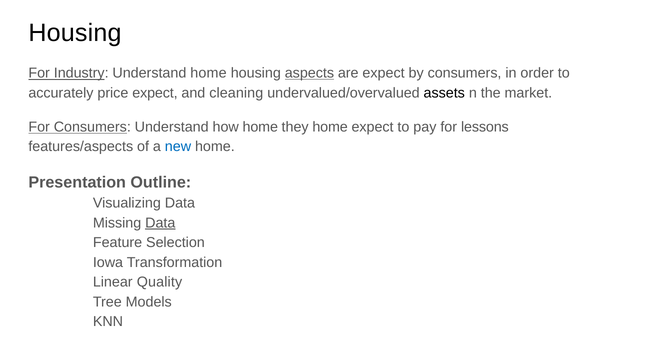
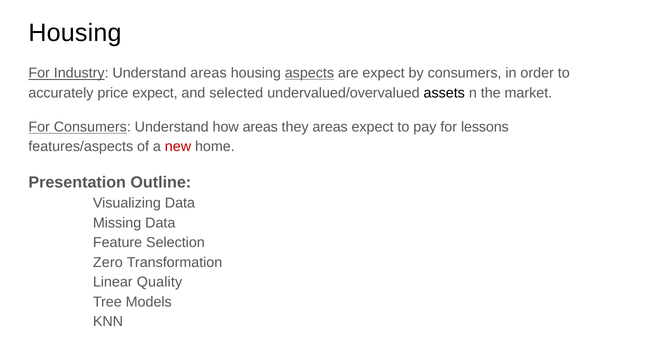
Understand home: home -> areas
cleaning: cleaning -> selected
how home: home -> areas
they home: home -> areas
new colour: blue -> red
Data at (160, 223) underline: present -> none
Iowa: Iowa -> Zero
